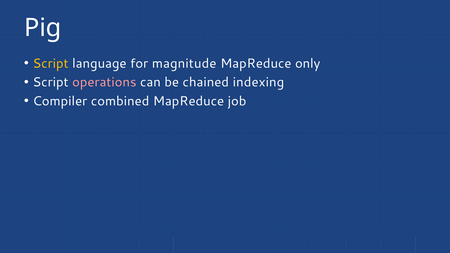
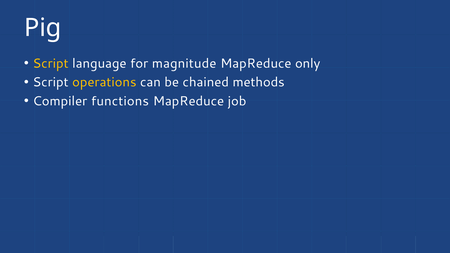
operations colour: pink -> yellow
indexing: indexing -> methods
combined: combined -> functions
